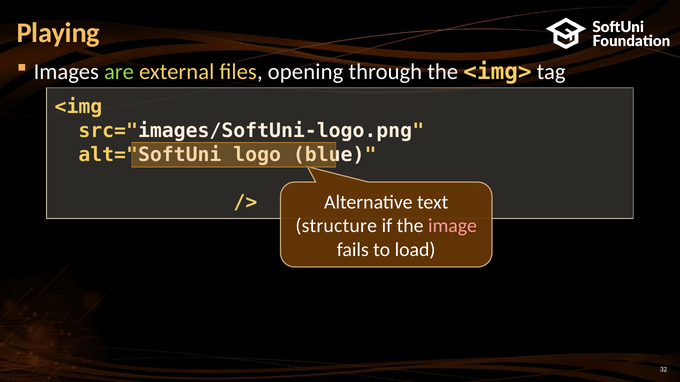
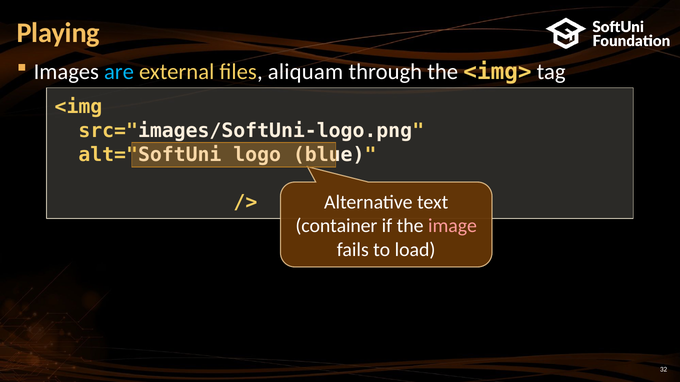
are colour: light green -> light blue
opening: opening -> aliquam
structure: structure -> container
